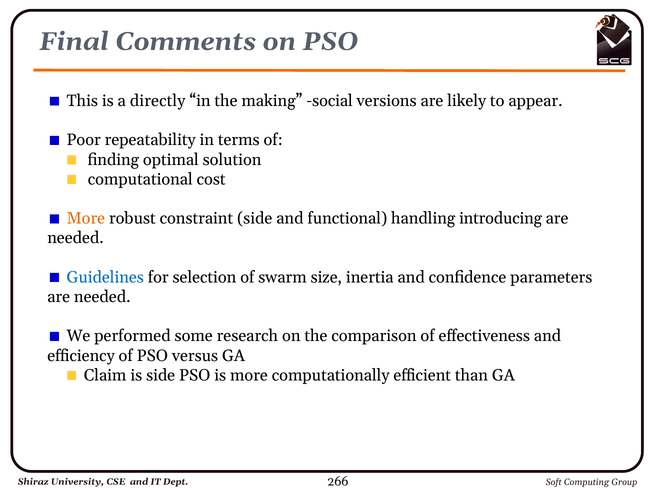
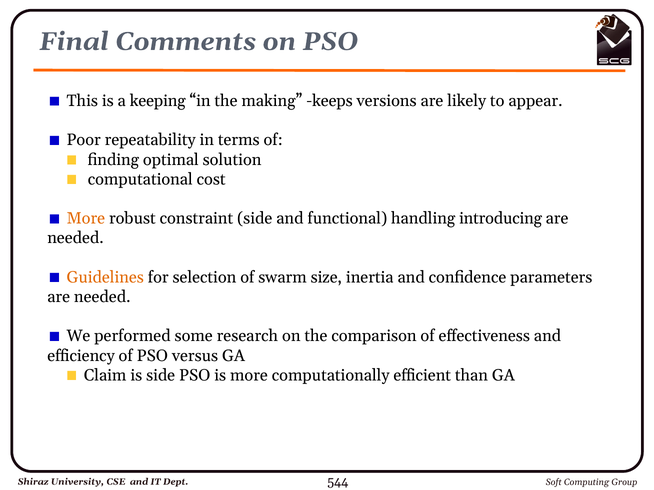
directly: directly -> keeping
social: social -> keeps
Guidelines colour: blue -> orange
266: 266 -> 544
